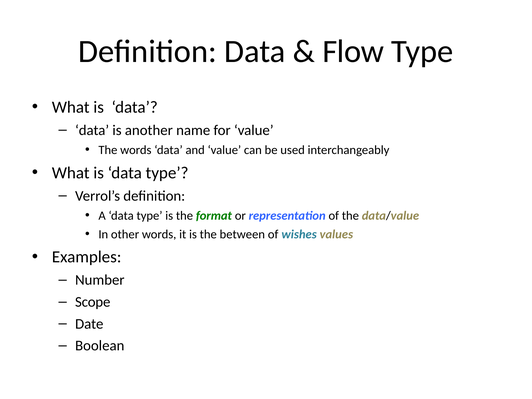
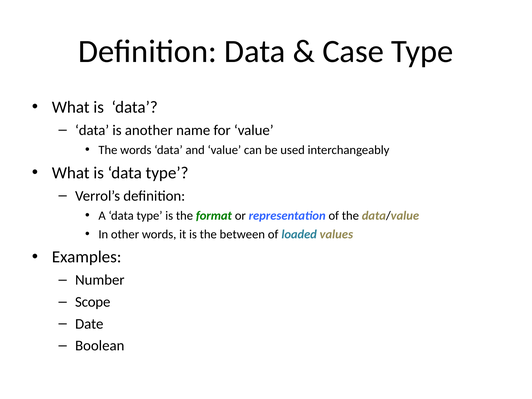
Flow: Flow -> Case
wishes: wishes -> loaded
